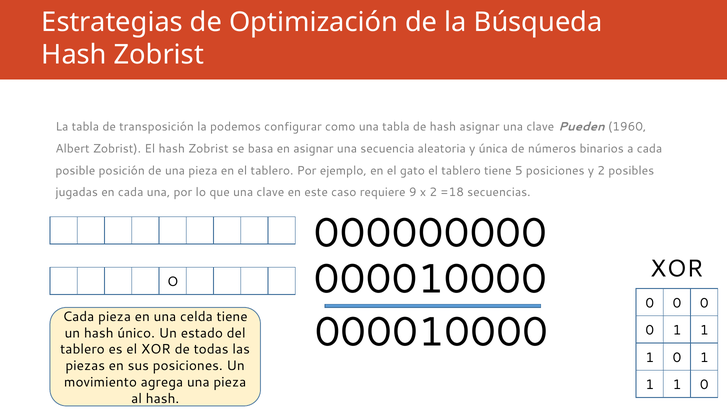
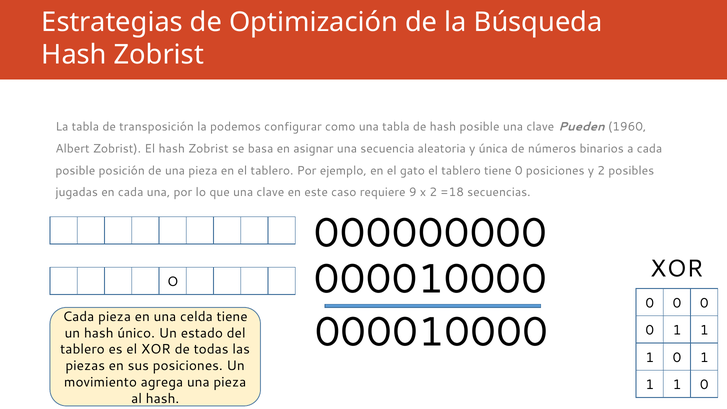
hash asignar: asignar -> posible
tiene 5: 5 -> 0
